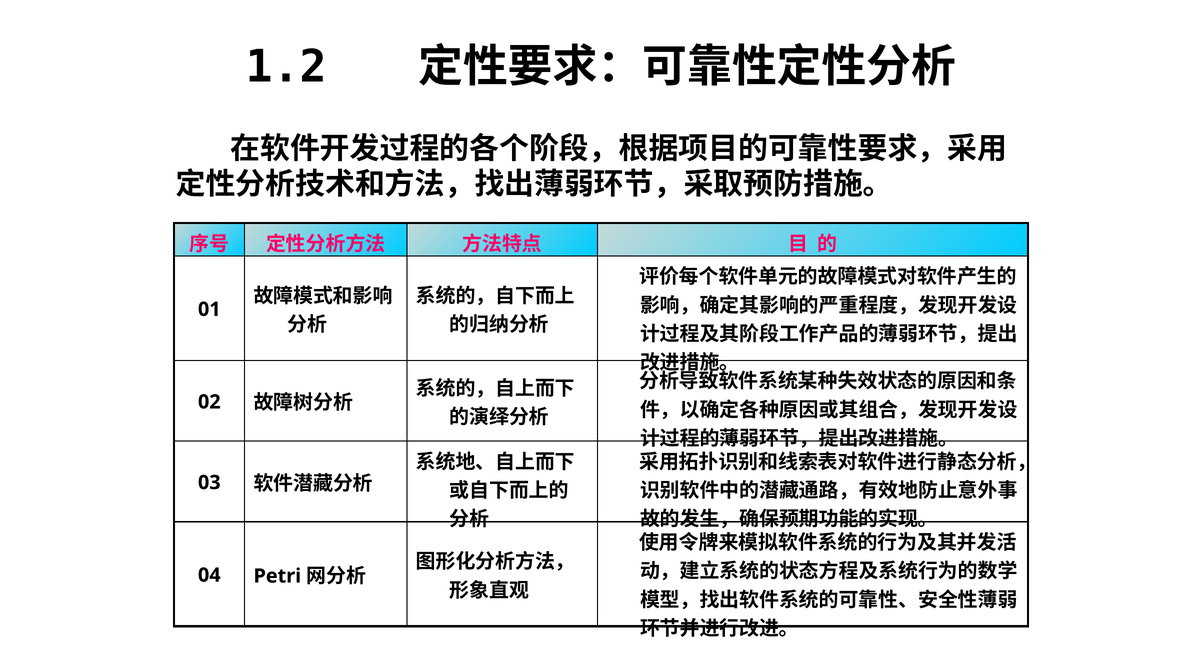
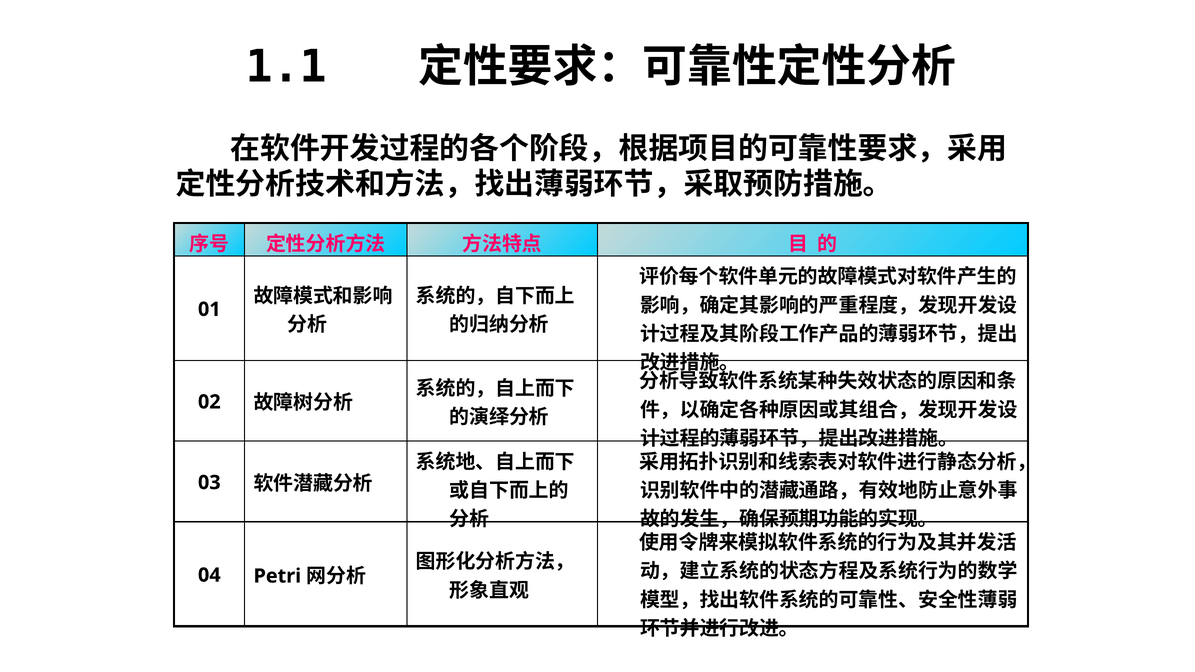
1.2: 1.2 -> 1.1
